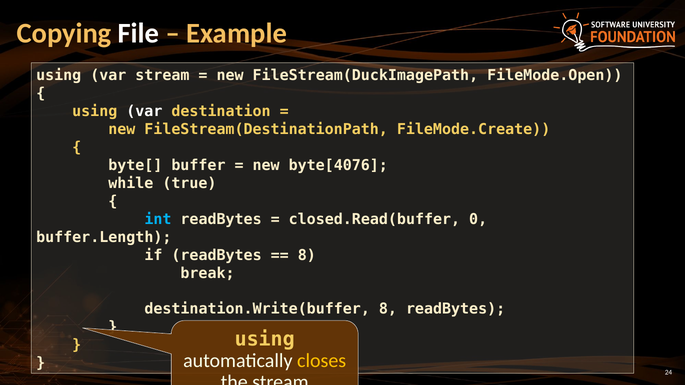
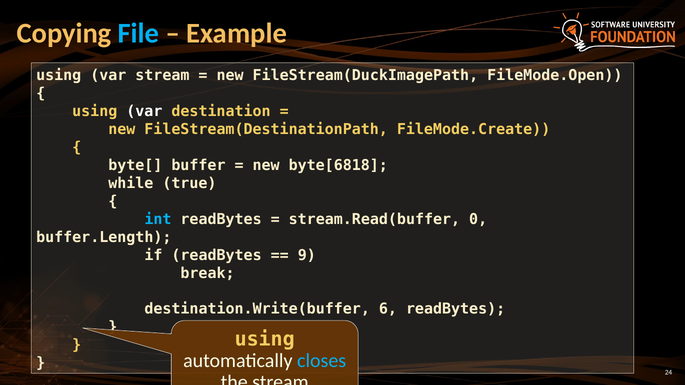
File colour: white -> light blue
byte[4076: byte[4076 -> byte[6818
closed.Read(buffer: closed.Read(buffer -> stream.Read(buffer
8 at (307, 255): 8 -> 9
destination.Write(buffer 8: 8 -> 6
closes colour: yellow -> light blue
